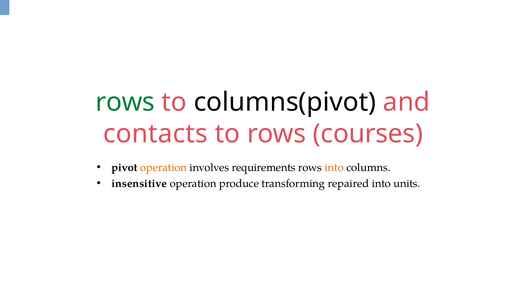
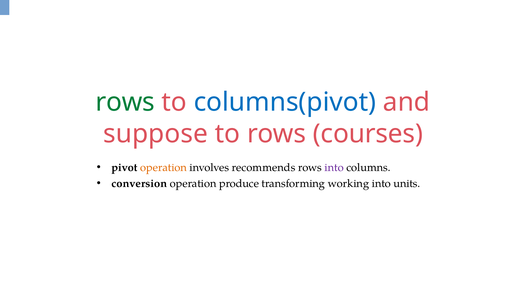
columns(pivot colour: black -> blue
contacts: contacts -> suppose
requirements: requirements -> recommends
into at (334, 168) colour: orange -> purple
insensitive: insensitive -> conversion
repaired: repaired -> working
